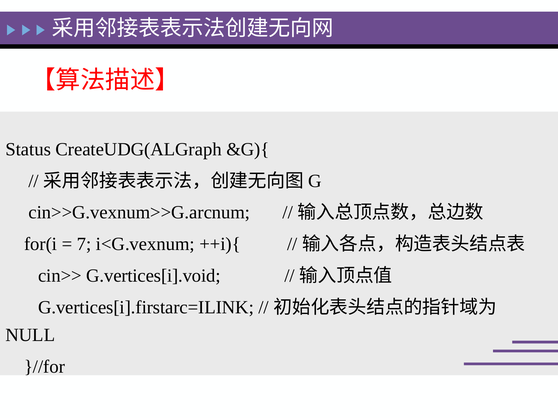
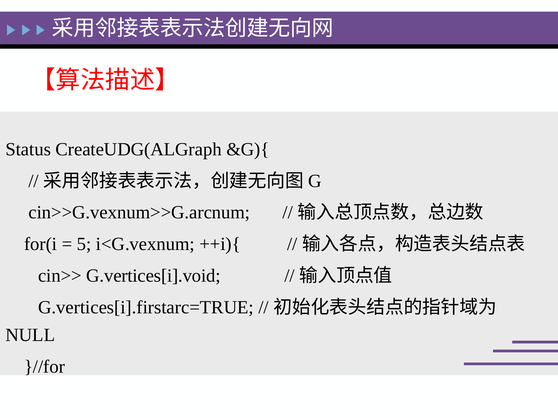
7: 7 -> 5
G.vertices[i].firstarc=ILINK: G.vertices[i].firstarc=ILINK -> G.vertices[i].firstarc=TRUE
